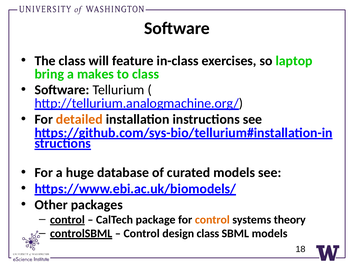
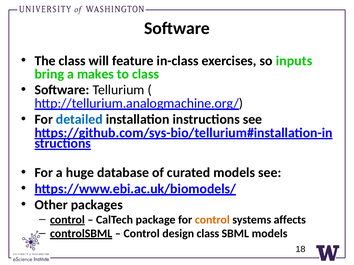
laptop: laptop -> inputs
detailed colour: orange -> blue
theory: theory -> affects
